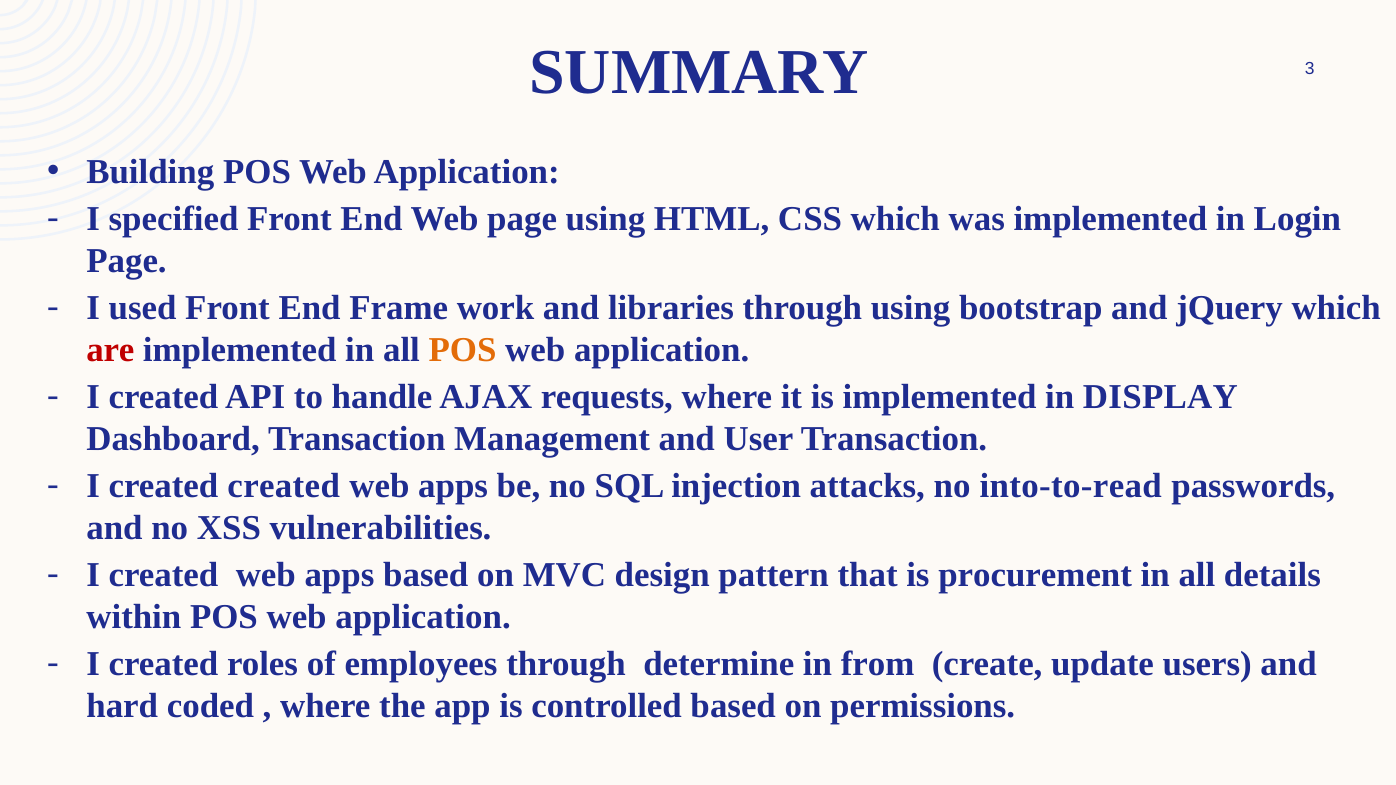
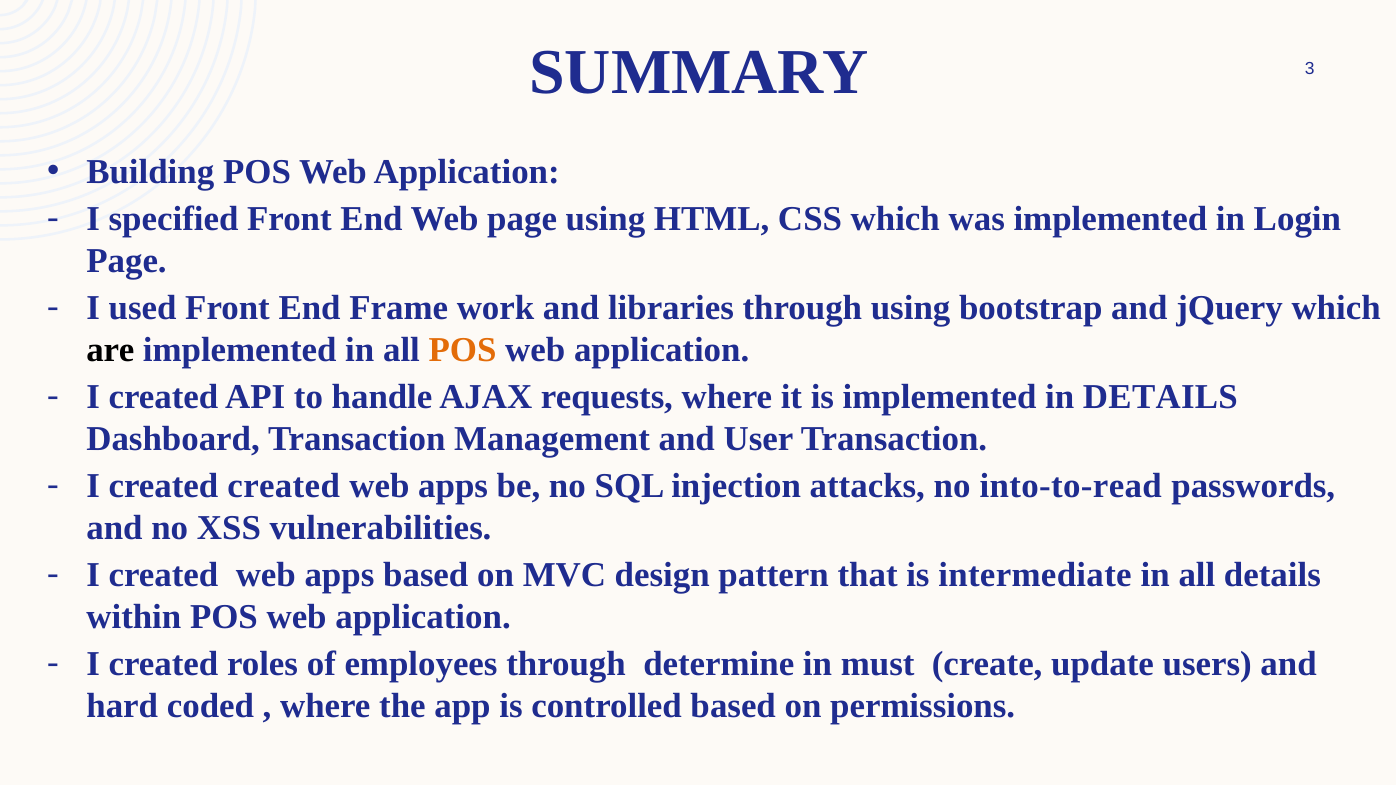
are colour: red -> black
in DISPLAY: DISPLAY -> DETAILS
procurement: procurement -> intermediate
from: from -> must
